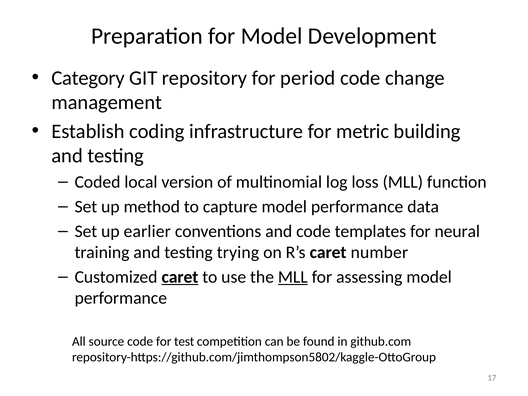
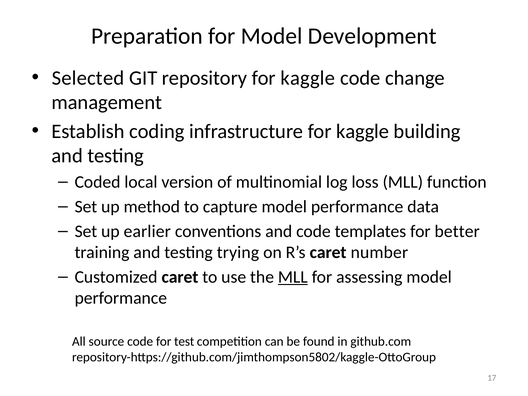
Category: Category -> Selected
repository for period: period -> kaggle
infrastructure for metric: metric -> kaggle
neural: neural -> better
caret at (180, 277) underline: present -> none
